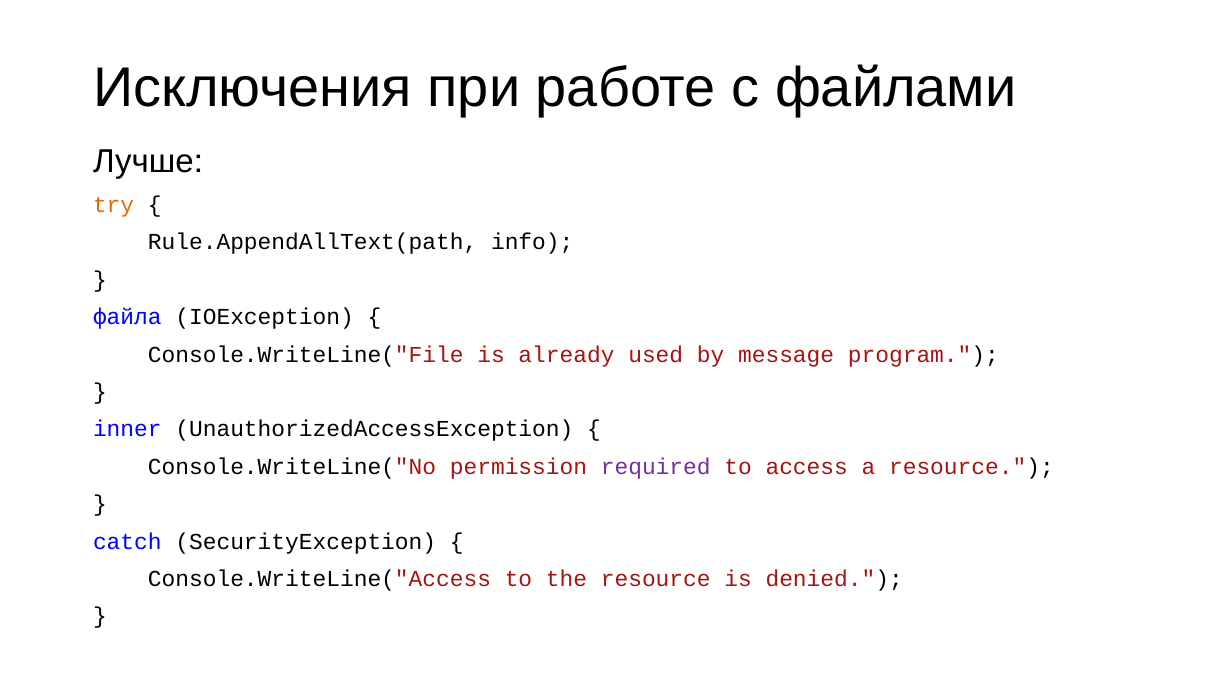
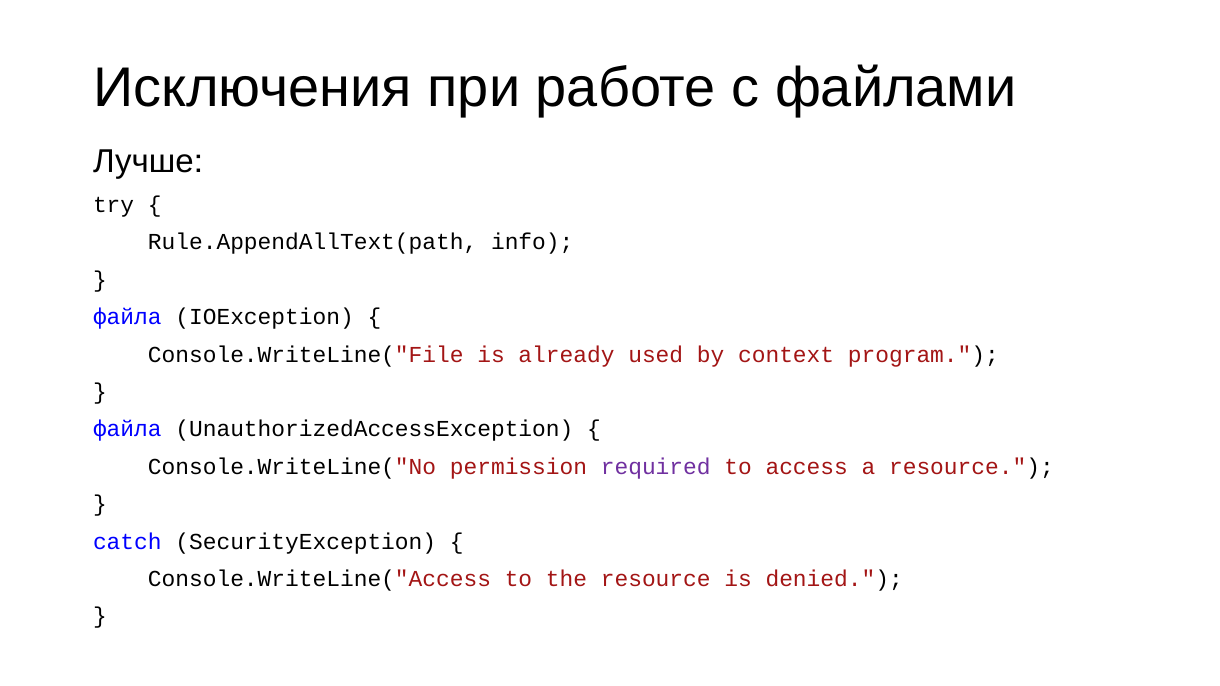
try colour: orange -> black
message: message -> context
inner at (127, 429): inner -> файла
